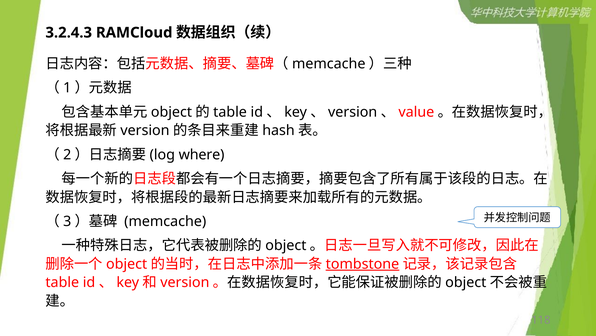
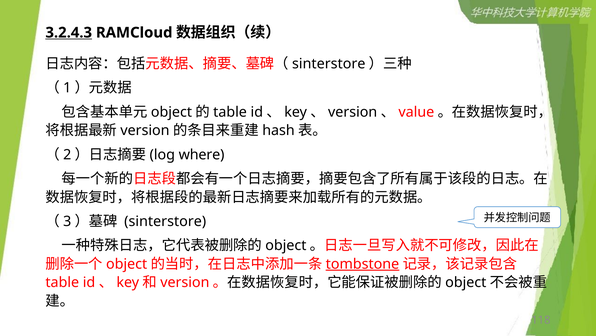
3.2.4.3 underline: none -> present
memcache at (329, 64): memcache -> sinterstore
memcache at (165, 221): memcache -> sinterstore
